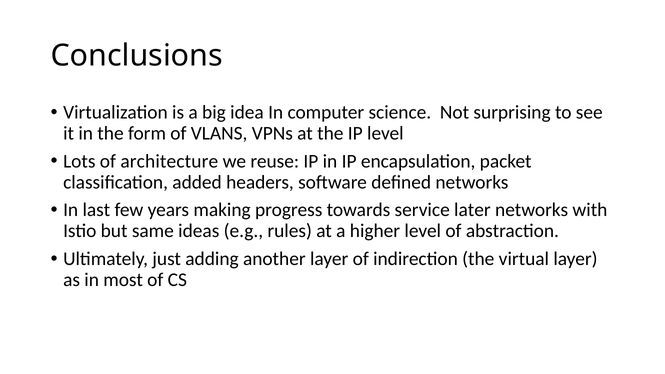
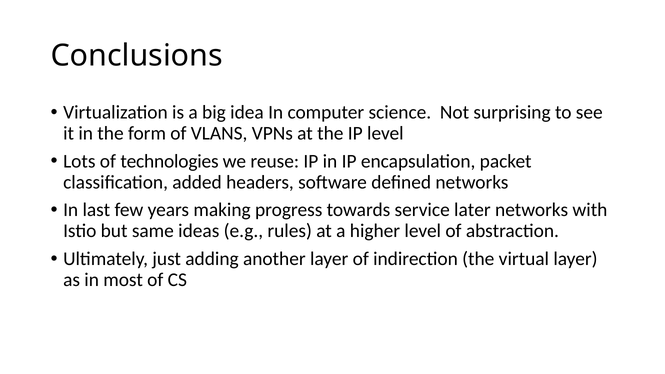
architecture: architecture -> technologies
